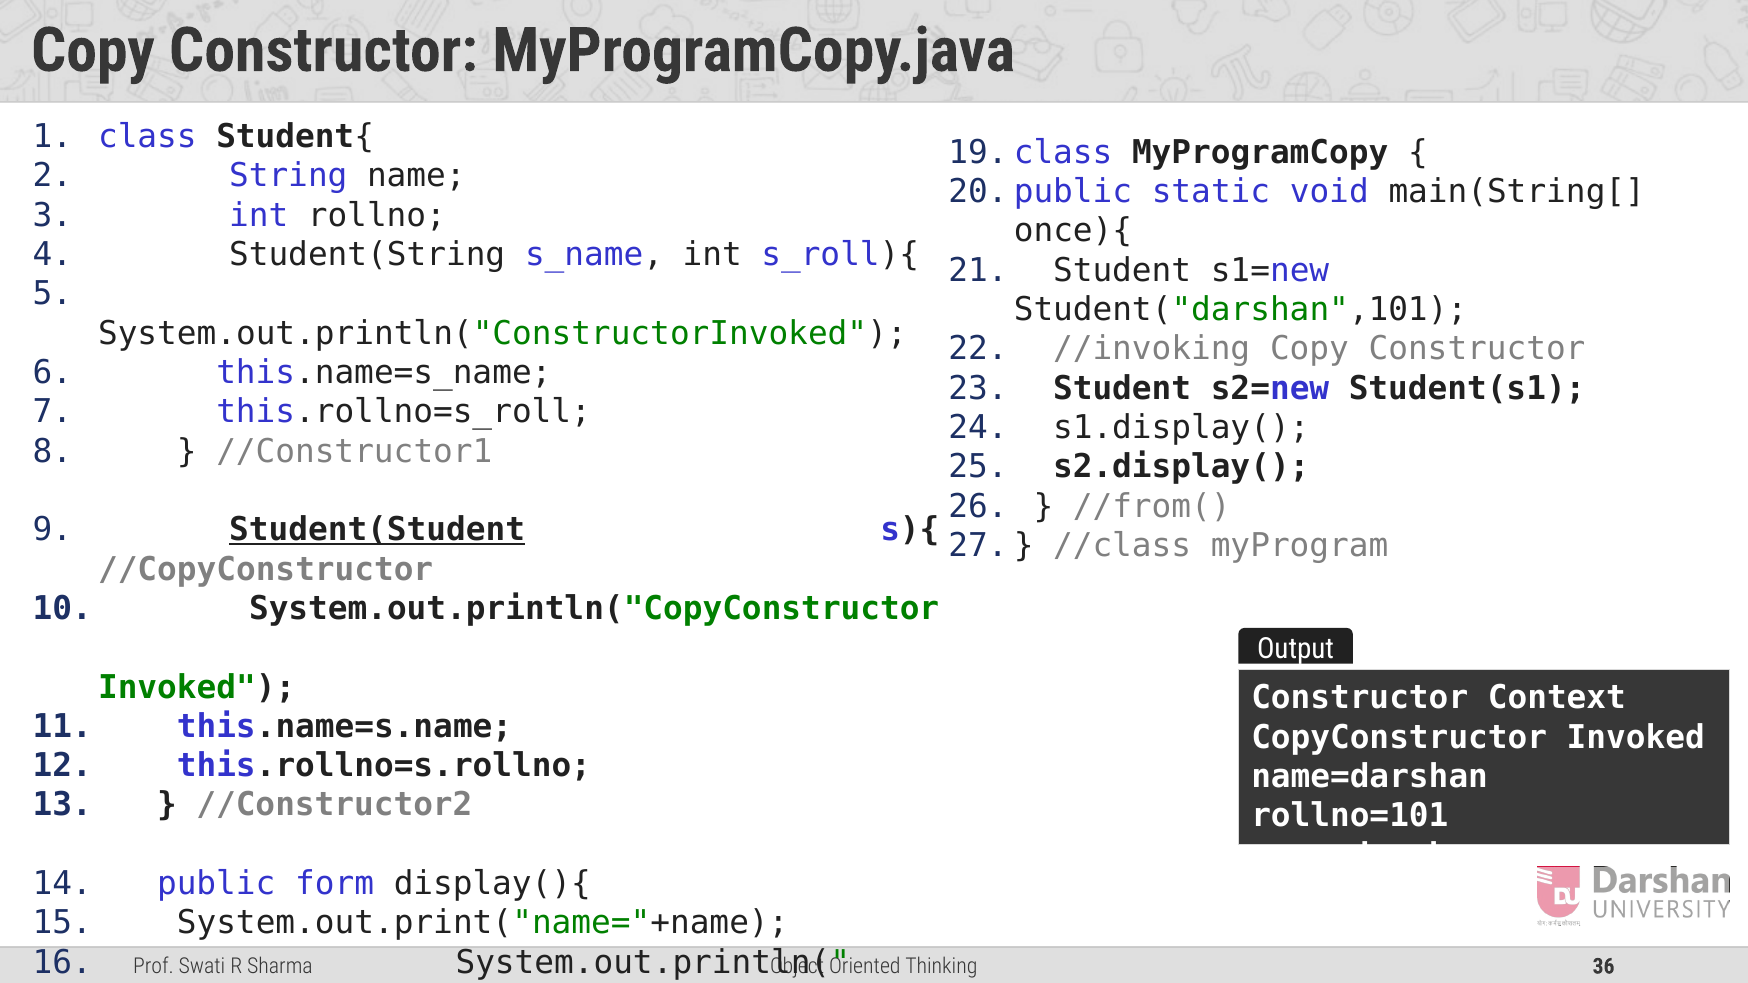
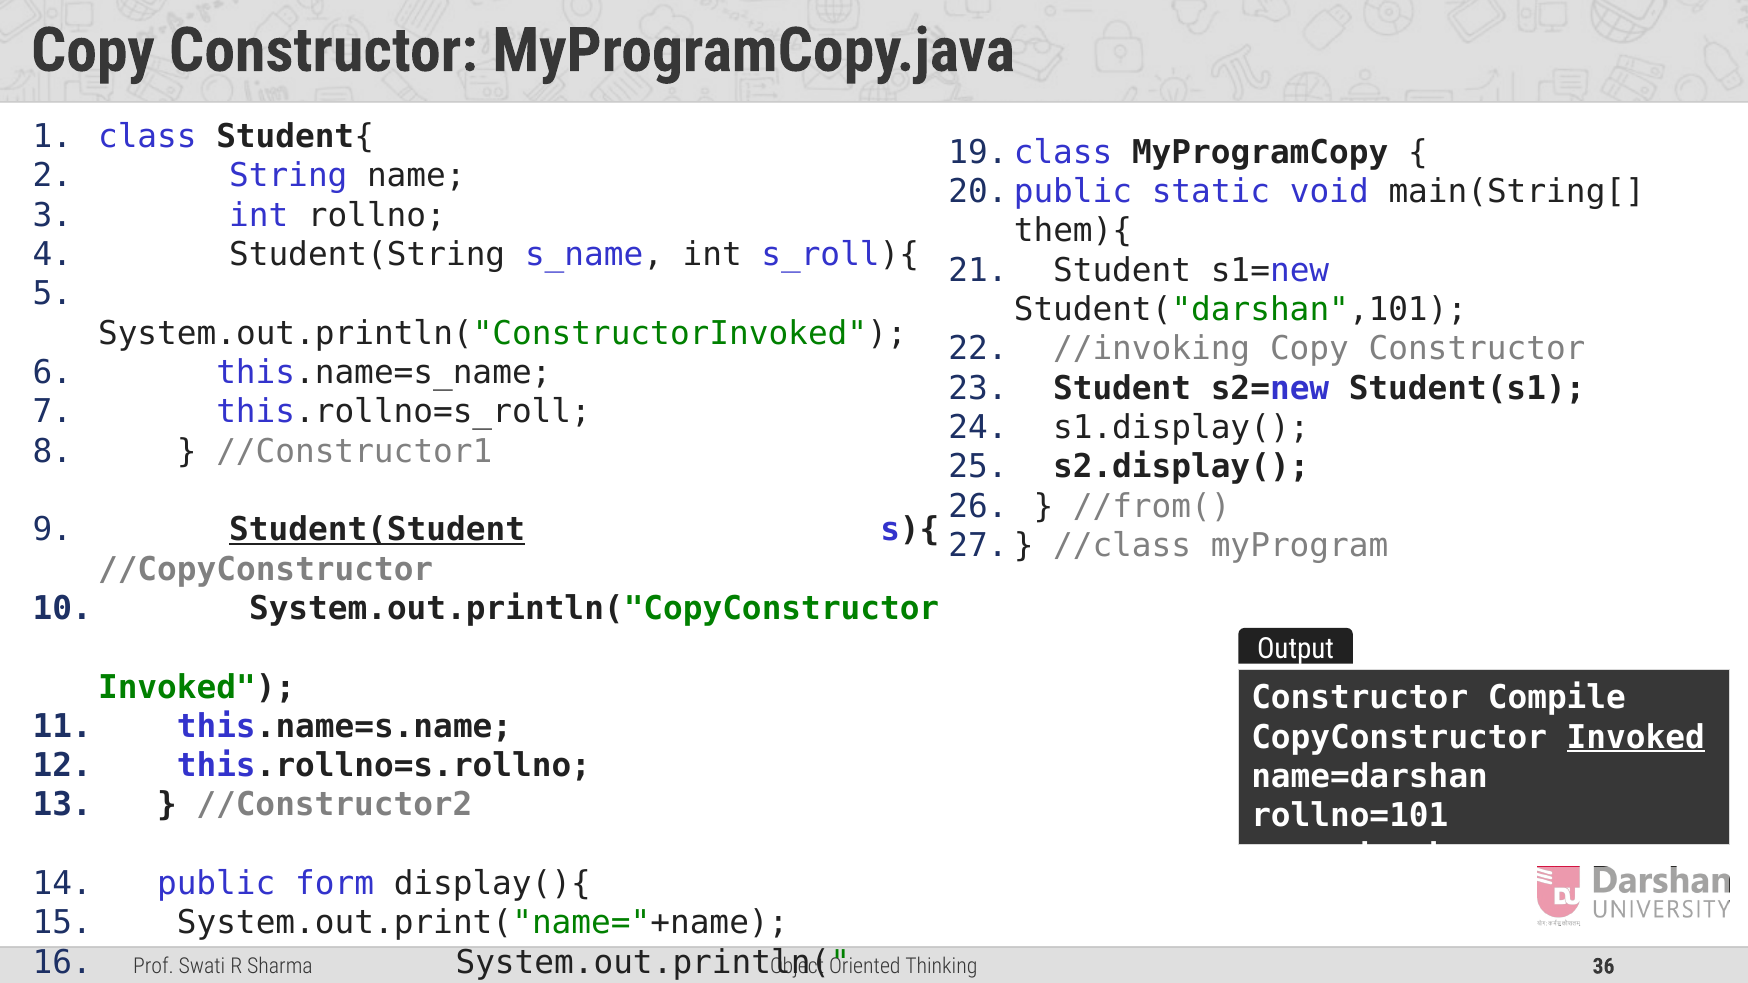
once){: once){ -> them){
Context: Context -> Compile
Invoked at (1636, 737) underline: none -> present
